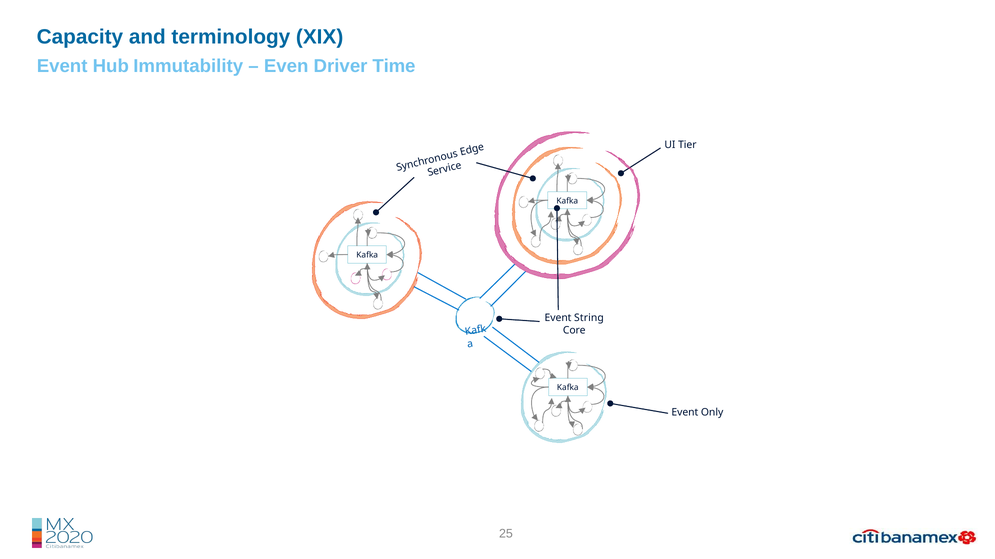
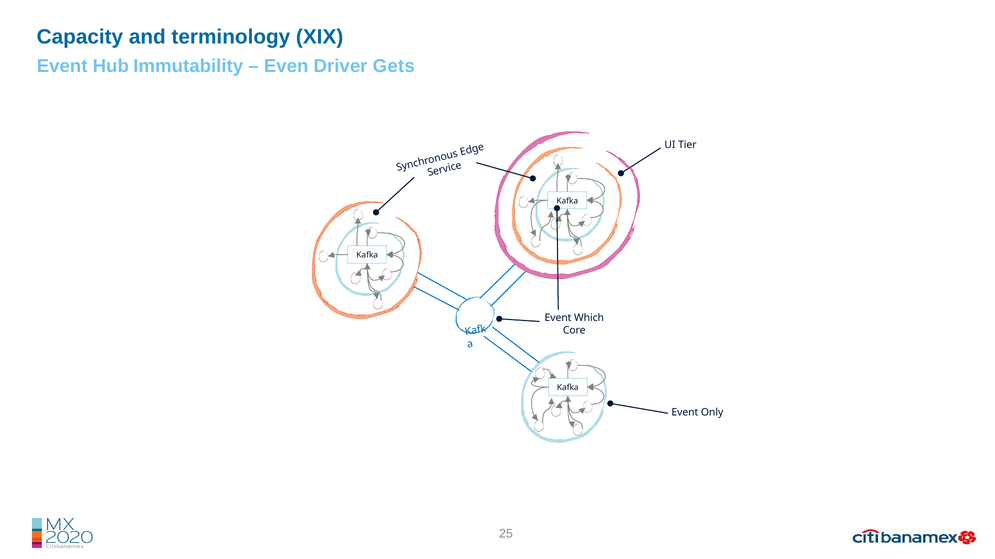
Time: Time -> Gets
String: String -> Which
